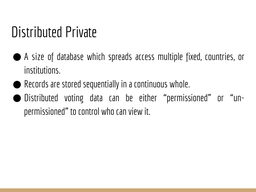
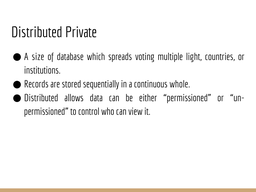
access: access -> voting
fixed: fixed -> light
voting: voting -> allows
